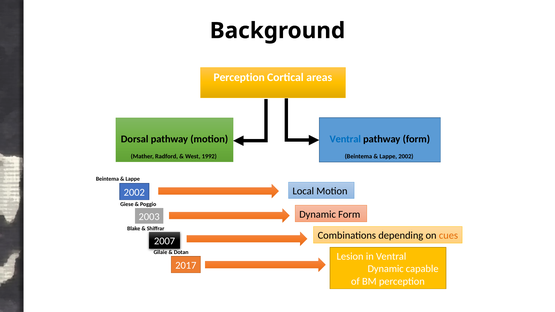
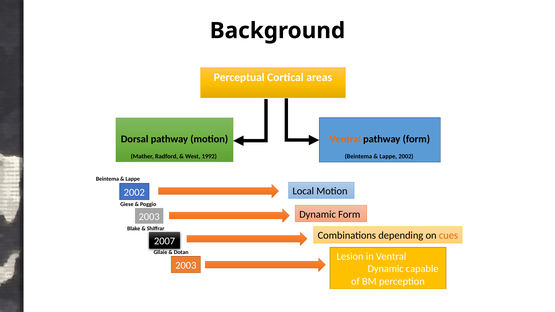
Perception at (239, 77): Perception -> Perceptual
Ventral at (345, 139) colour: blue -> orange
2017 at (186, 265): 2017 -> 2003
